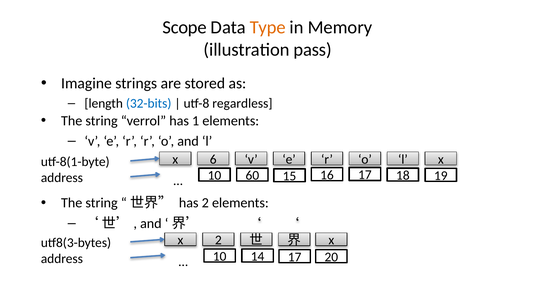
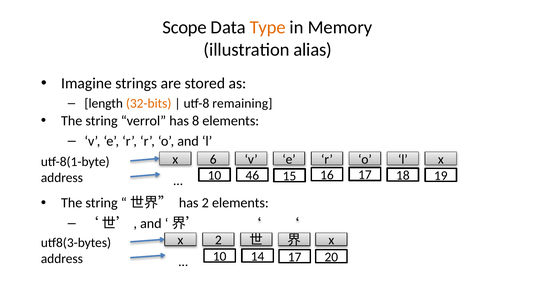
pass: pass -> alias
32-bits colour: blue -> orange
regardless: regardless -> remaining
1: 1 -> 8
60: 60 -> 46
